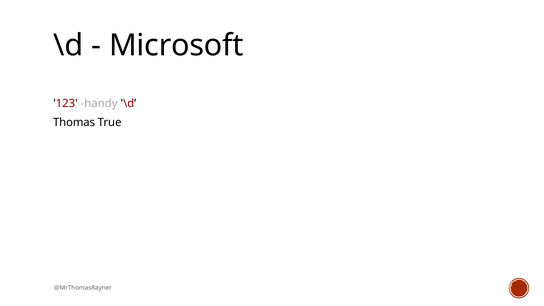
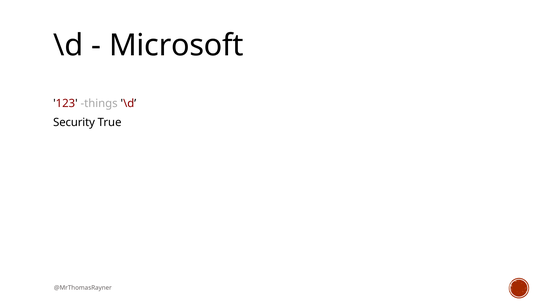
handy: handy -> things
Thomas: Thomas -> Security
